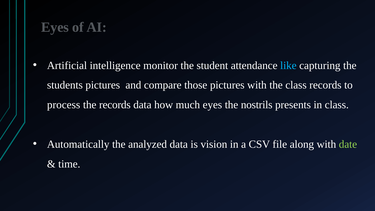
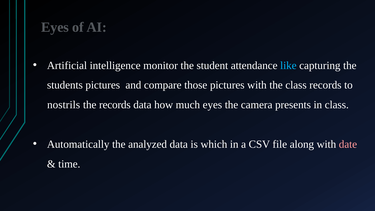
process: process -> nostrils
nostrils: nostrils -> camera
vision: vision -> which
date colour: light green -> pink
